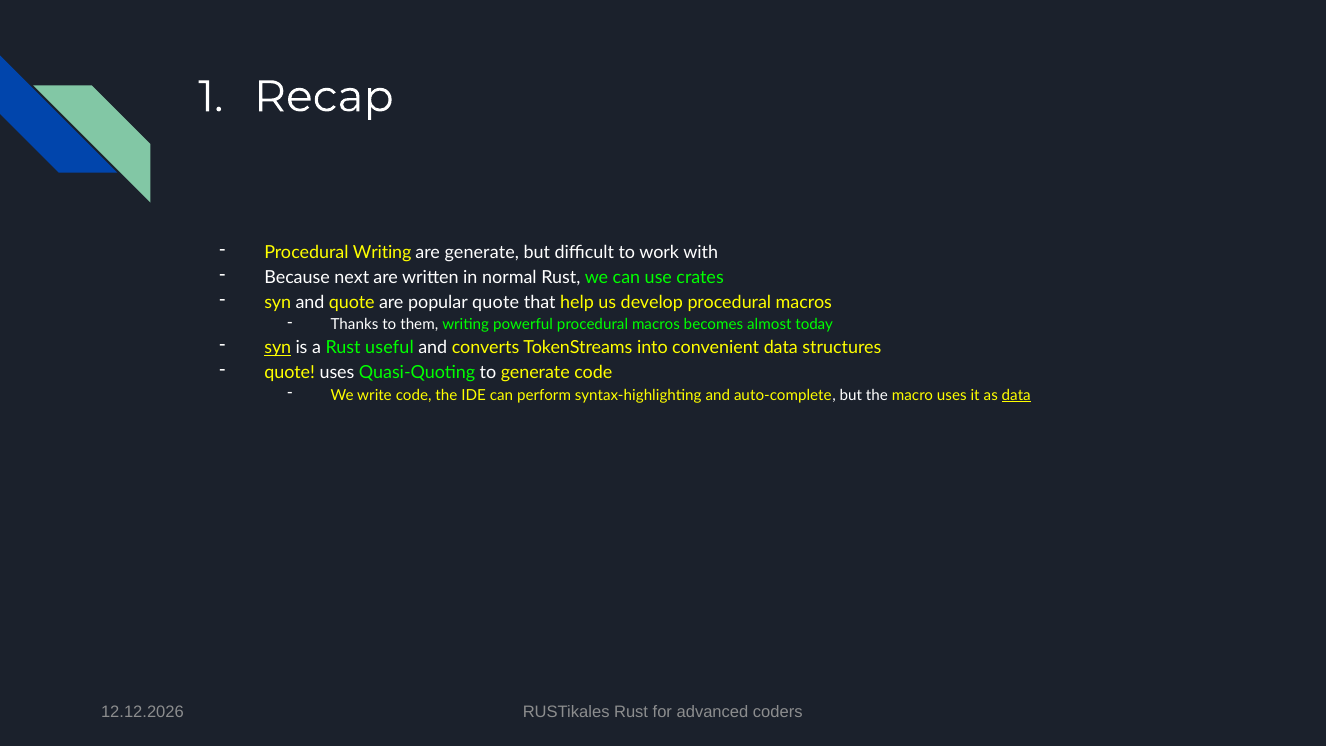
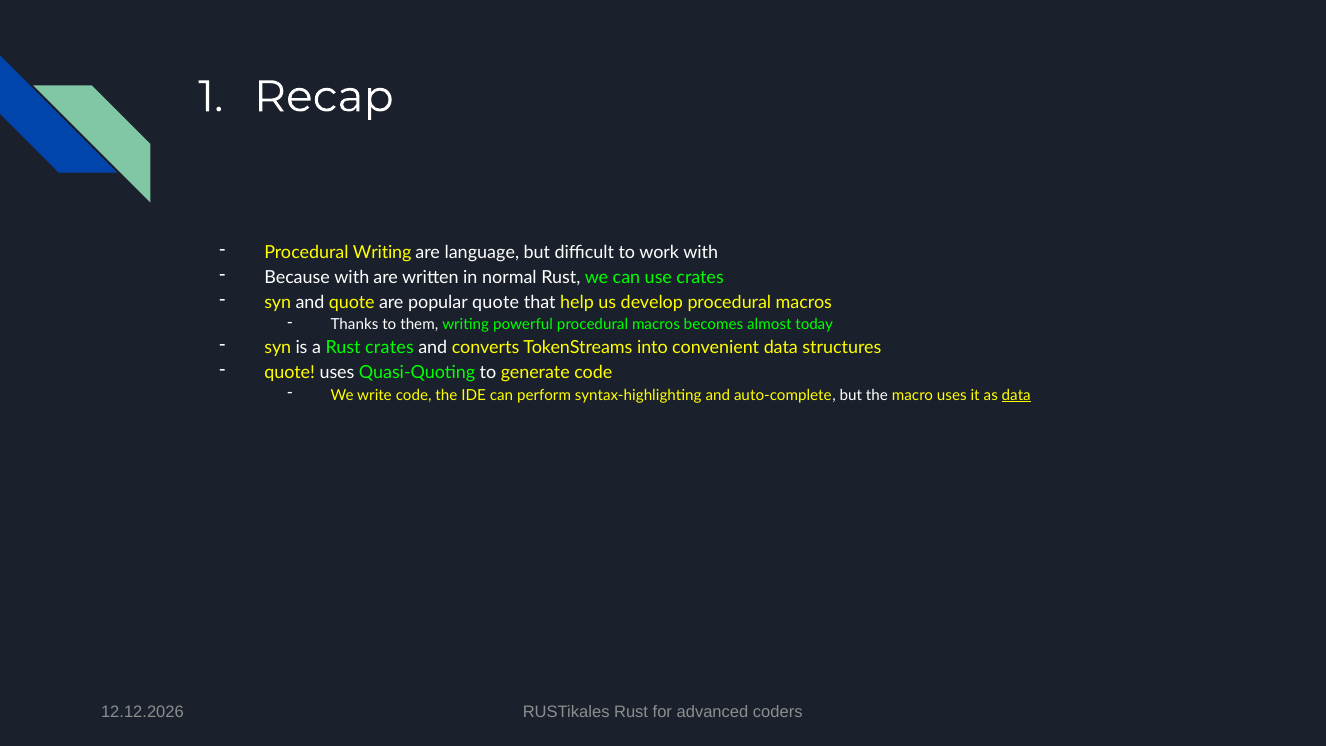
are generate: generate -> language
Because next: next -> with
syn at (278, 348) underline: present -> none
Rust useful: useful -> crates
